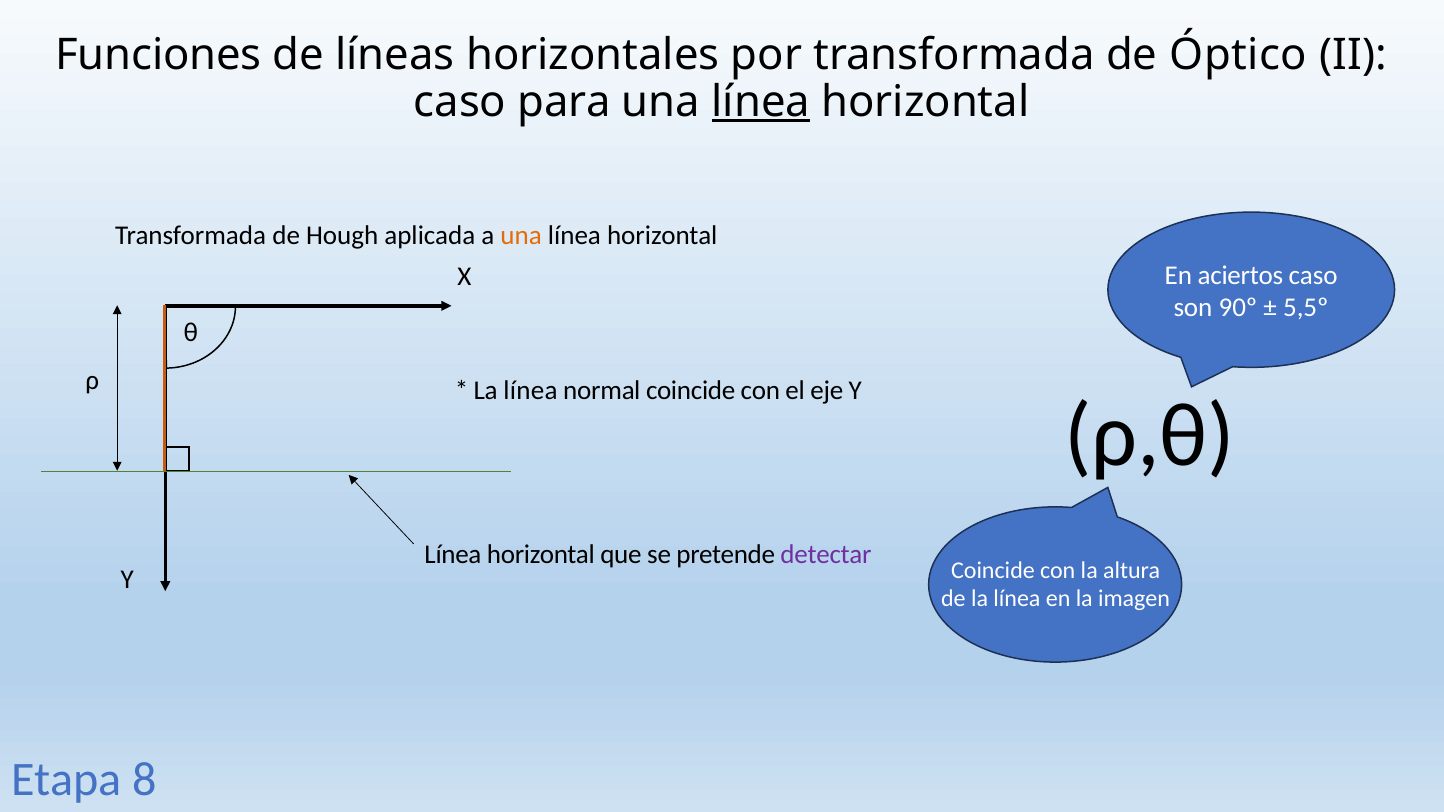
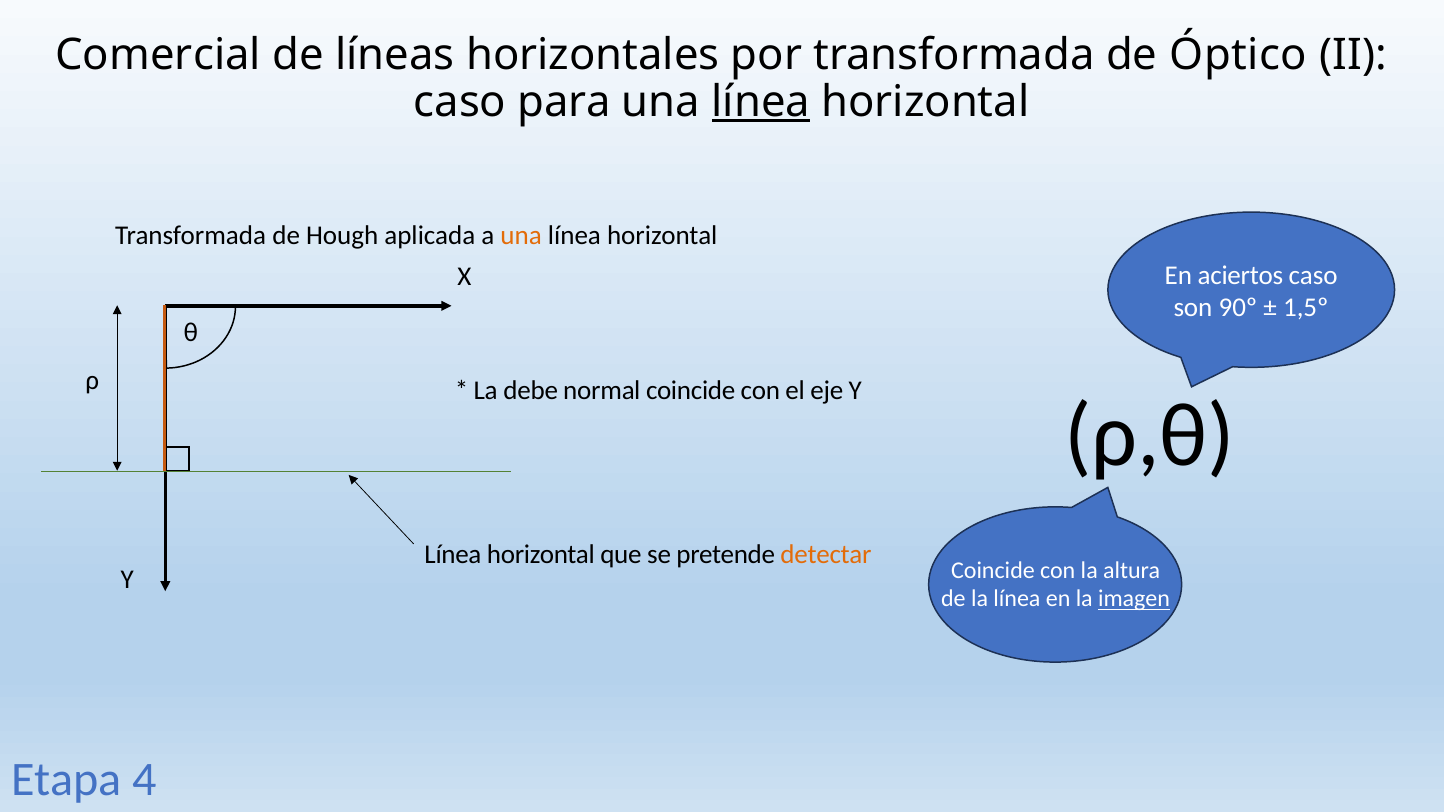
Funciones: Funciones -> Comercial
5,5º: 5,5º -> 1,5º
línea at (530, 391): línea -> debe
detectar colour: purple -> orange
imagen underline: none -> present
8: 8 -> 4
